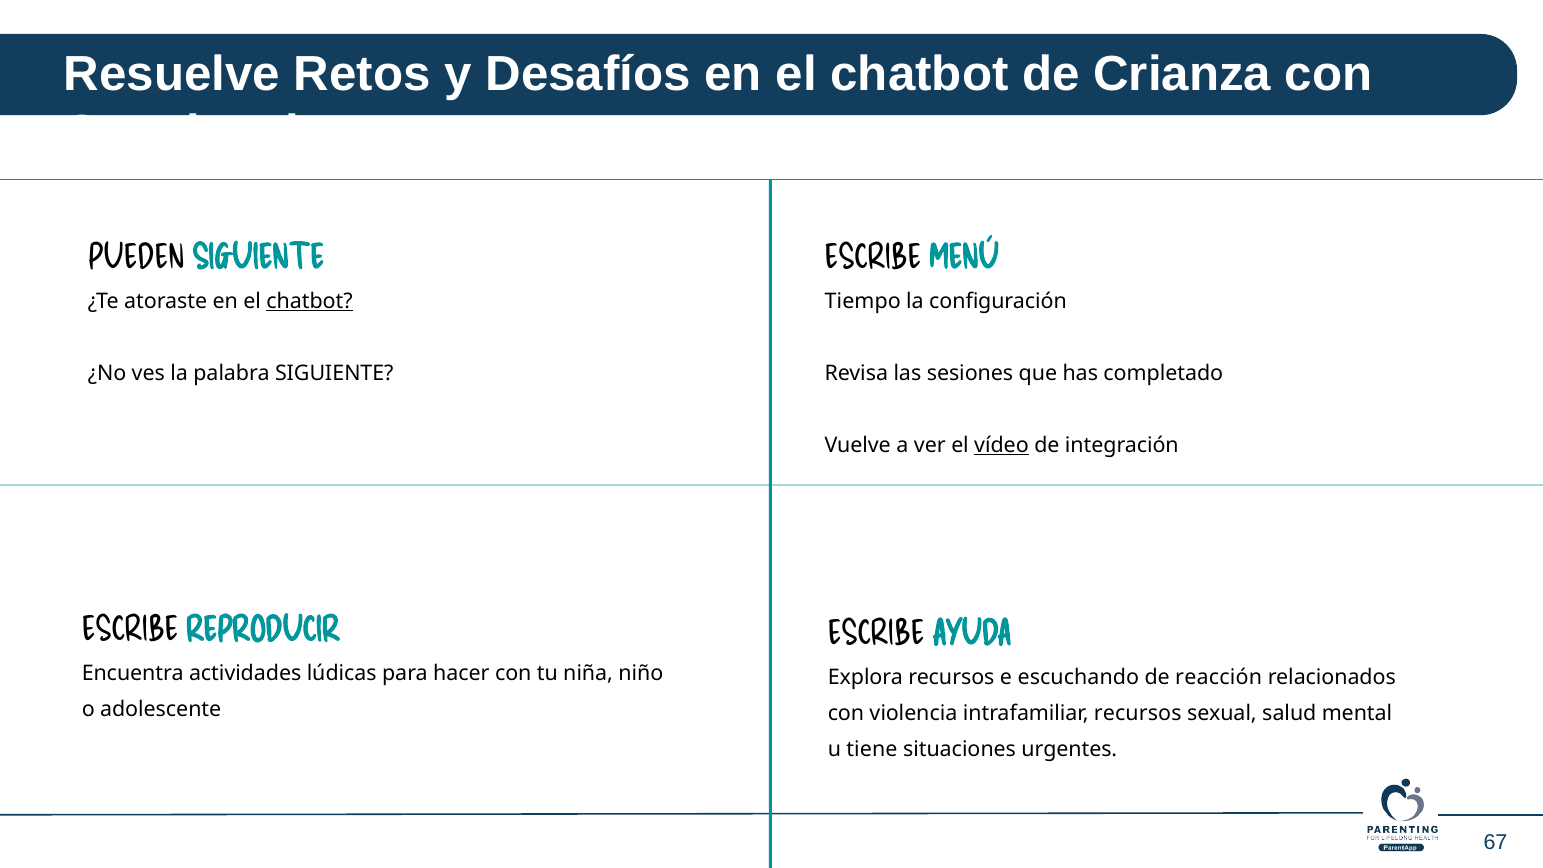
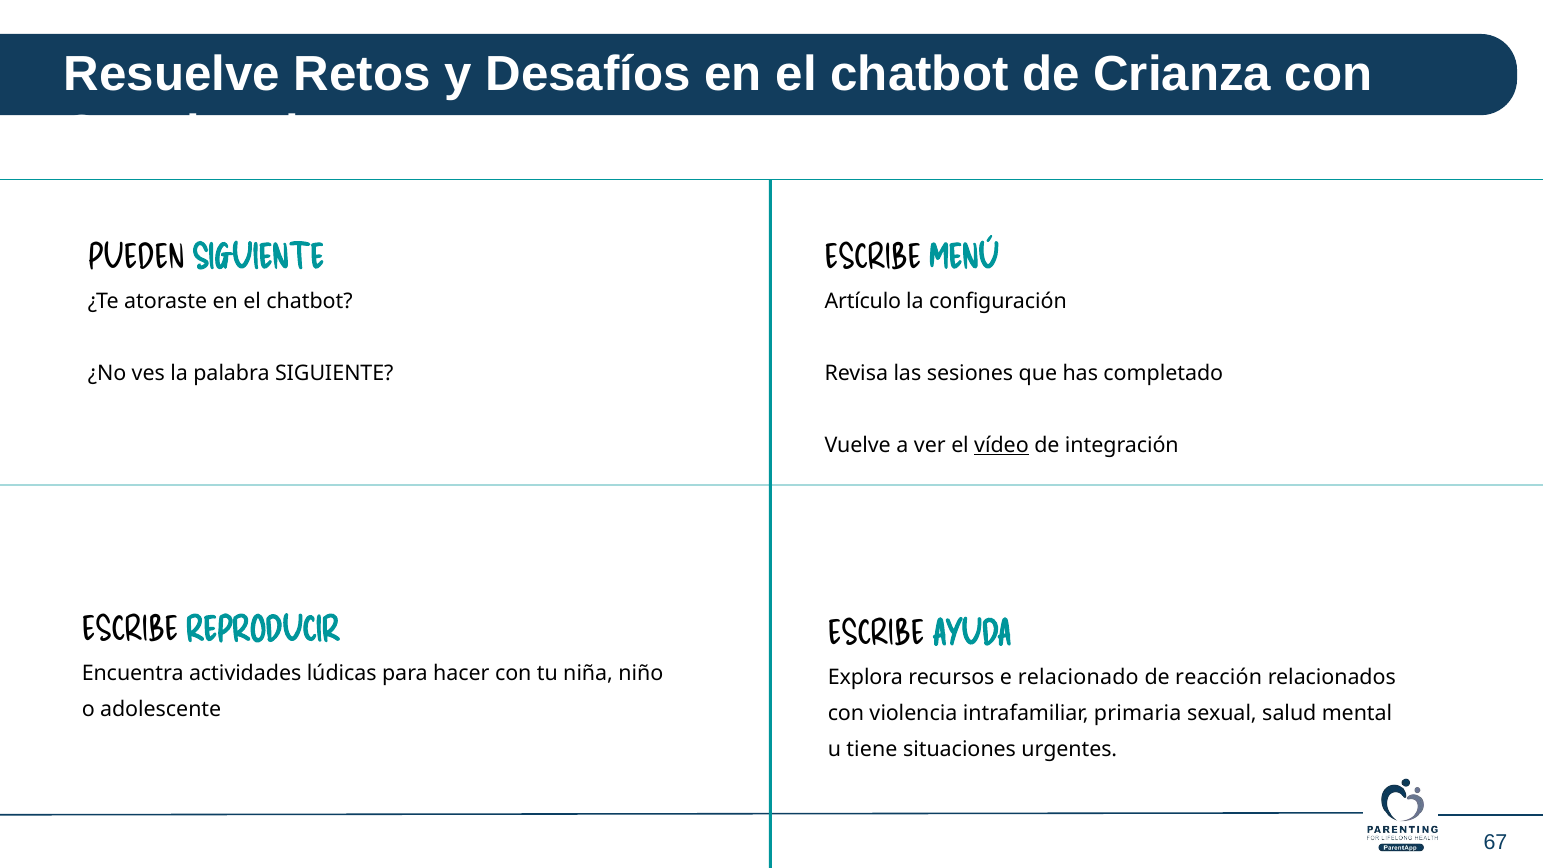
chatbot at (310, 301) underline: present -> none
Tiempo: Tiempo -> Artículo
escuchando: escuchando -> relacionado
intrafamiliar recursos: recursos -> primaria
